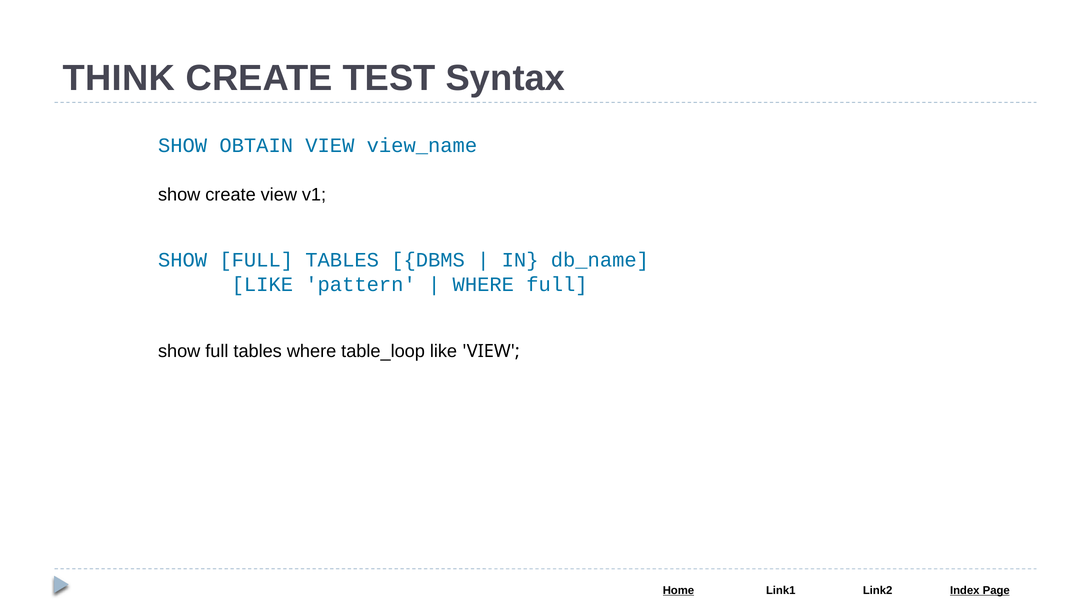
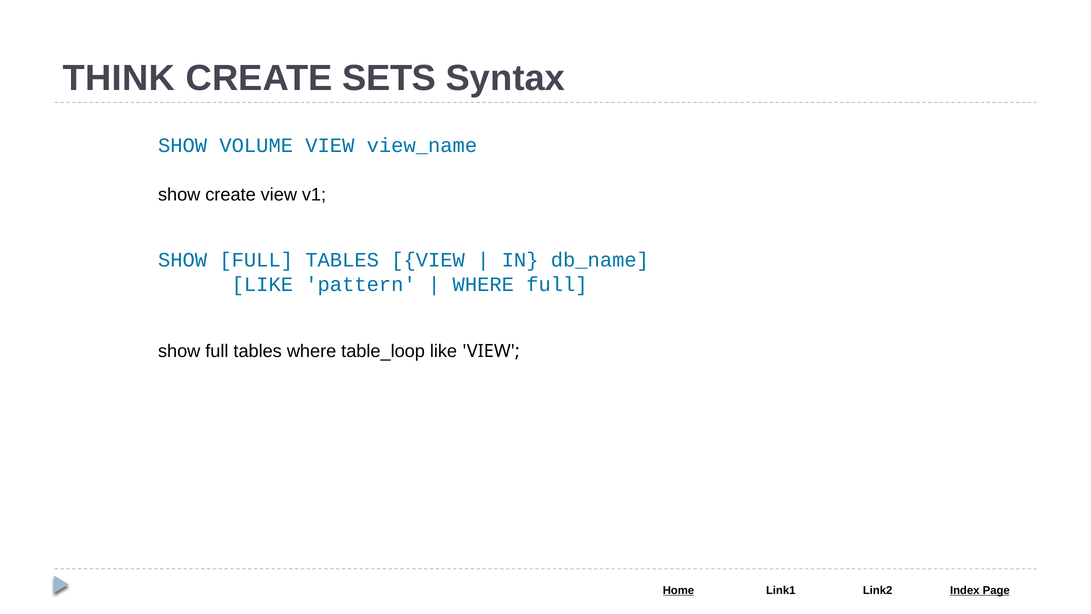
TEST: TEST -> SETS
OBTAIN: OBTAIN -> VOLUME
TABLES DBMS: DBMS -> VIEW
